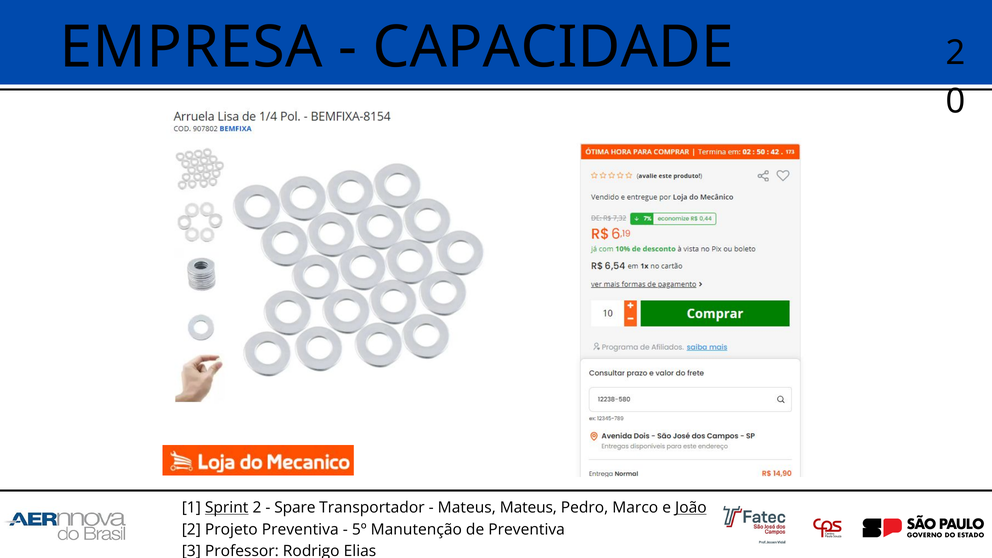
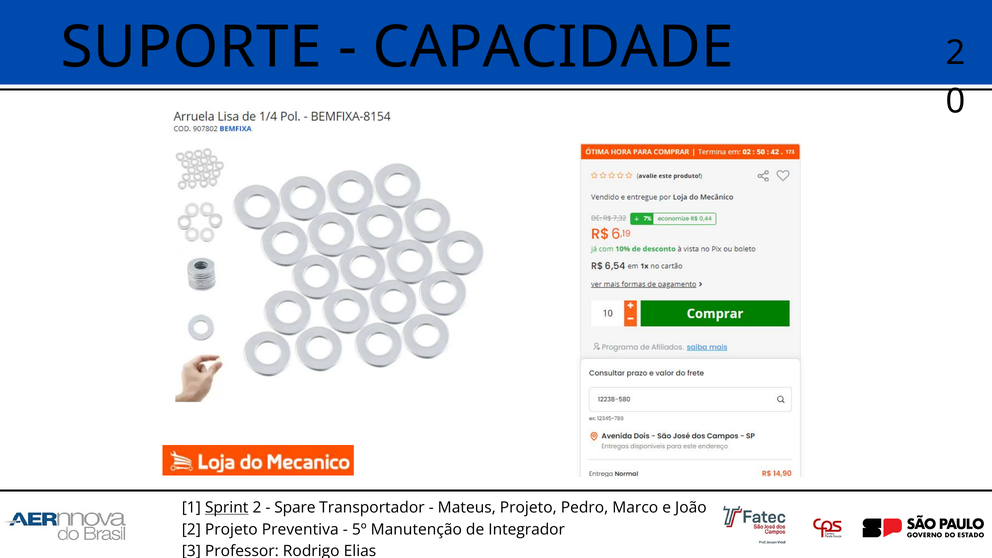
EMPRESA: EMPRESA -> SUPORTE
Mateus Mateus: Mateus -> Projeto
João underline: present -> none
de Preventiva: Preventiva -> Integrador
